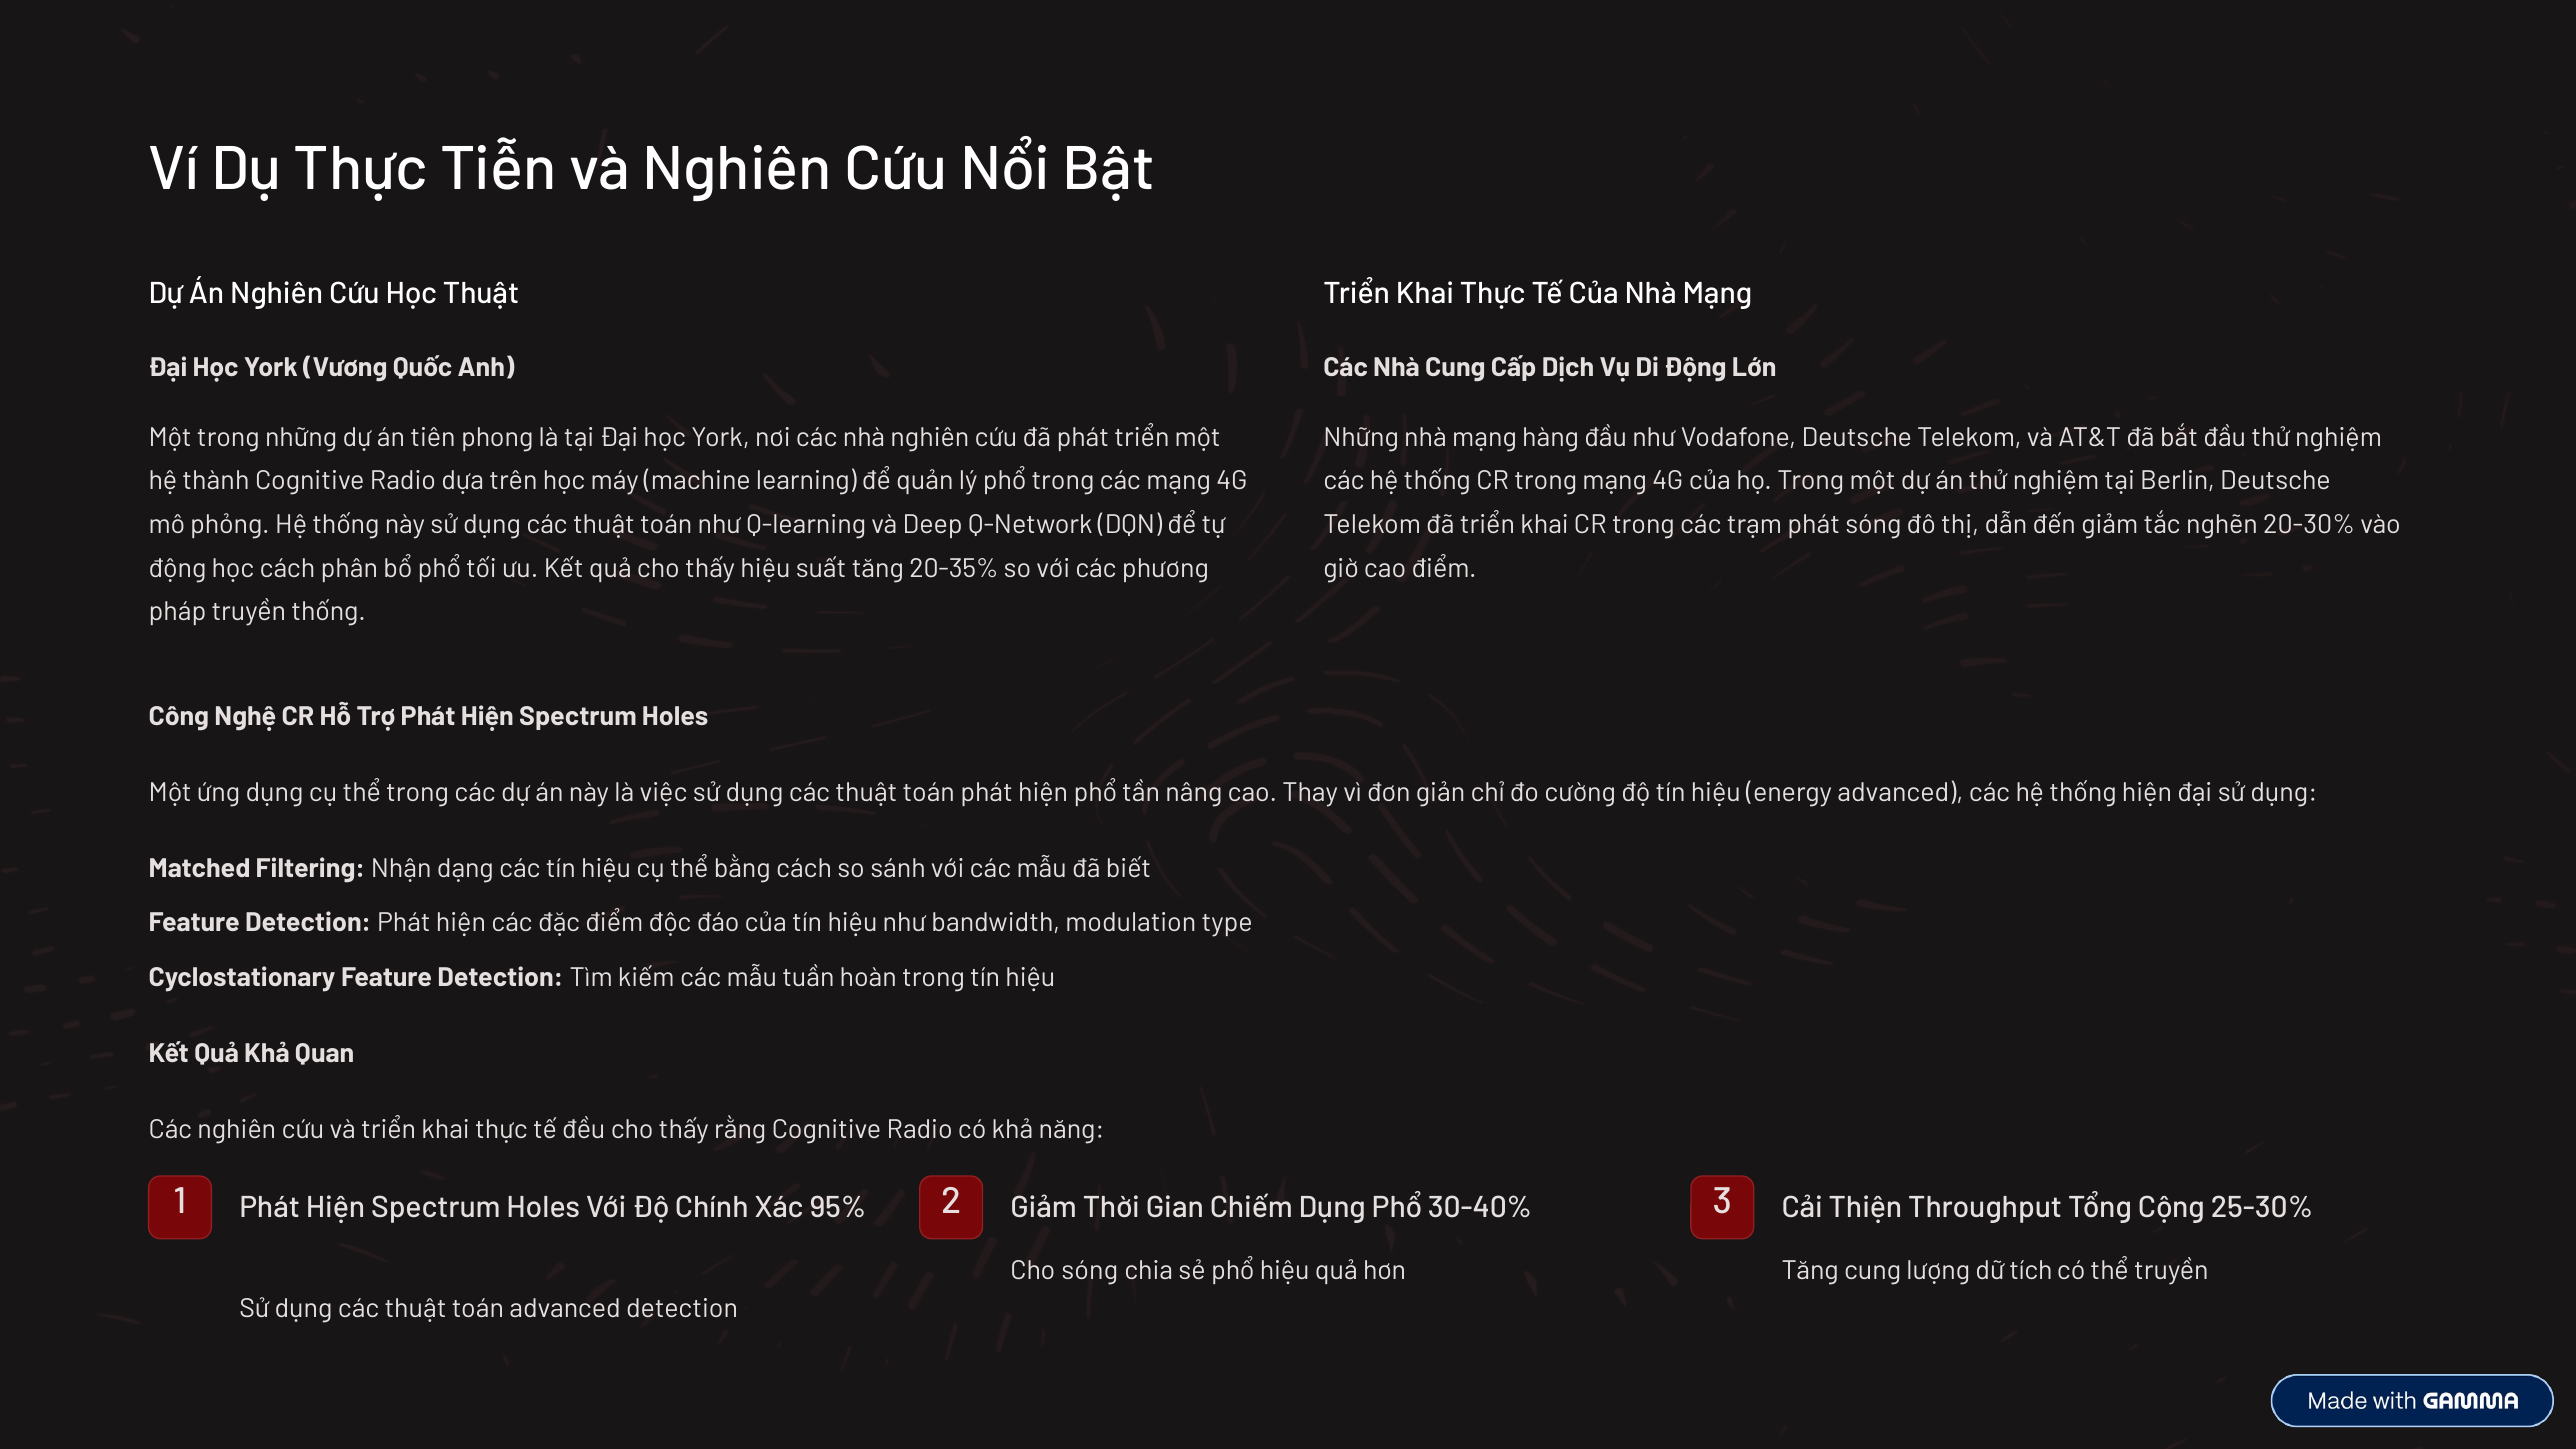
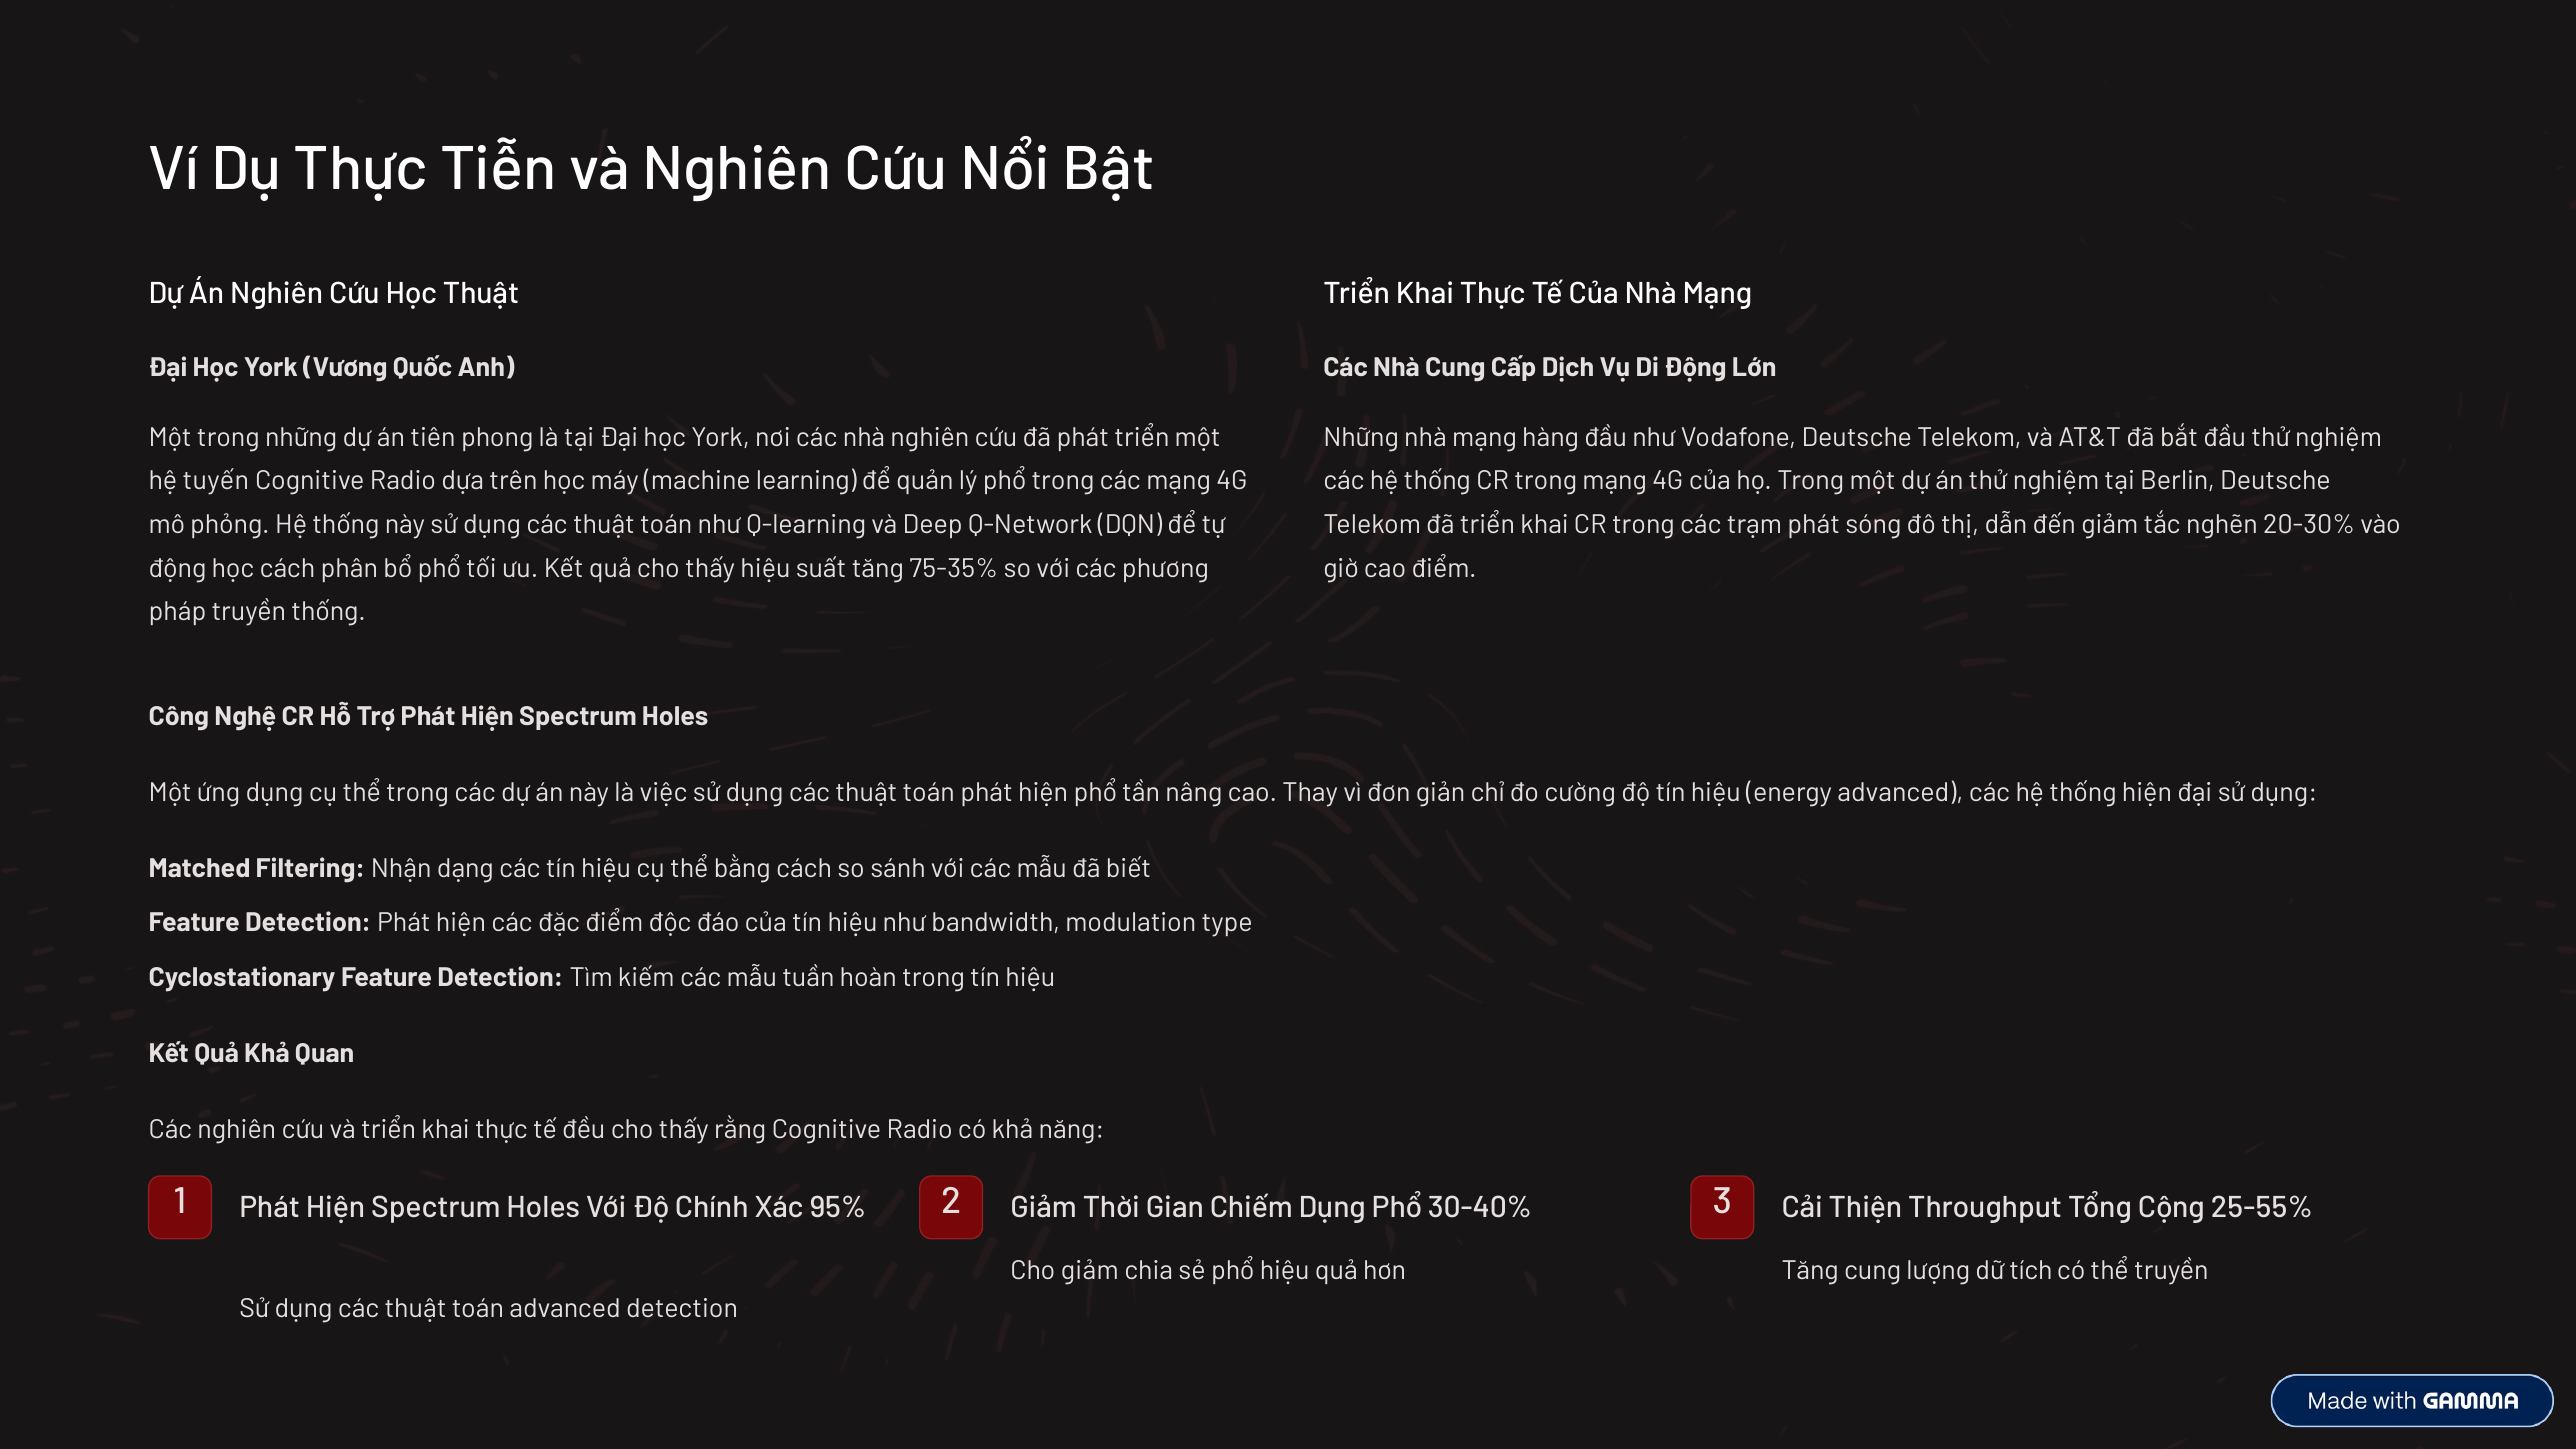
thành: thành -> tuyến
20-35%: 20-35% -> 75-35%
25-30%: 25-30% -> 25-55%
Cho sóng: sóng -> giảm
